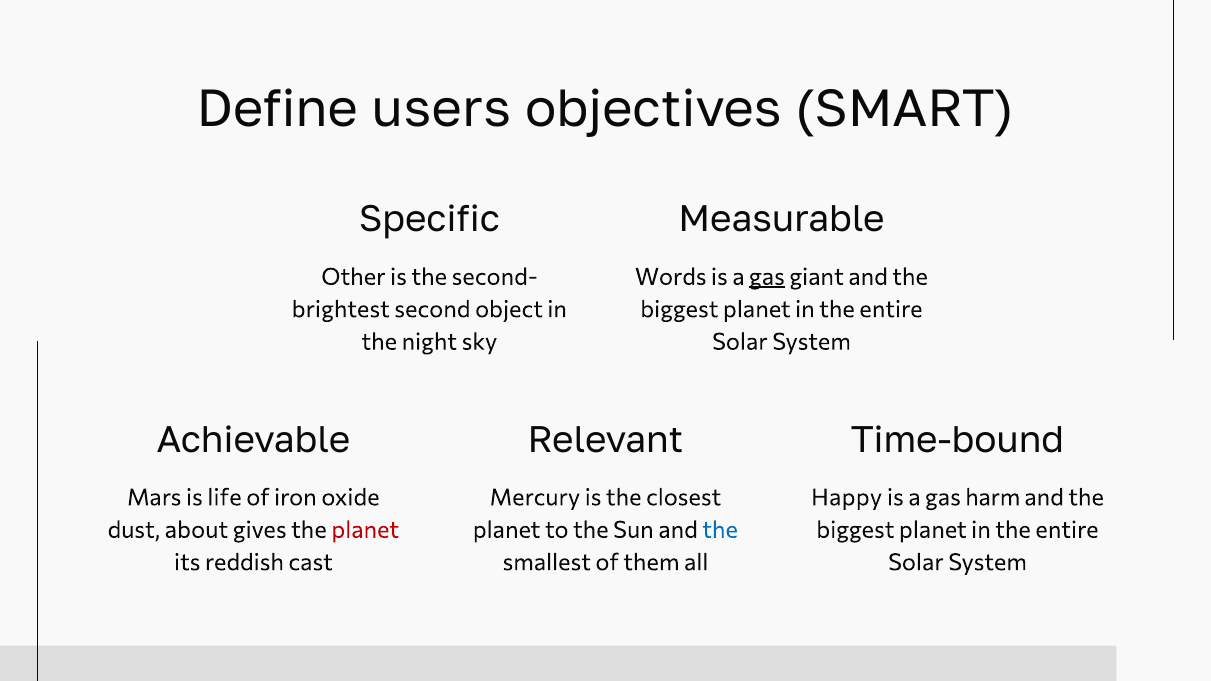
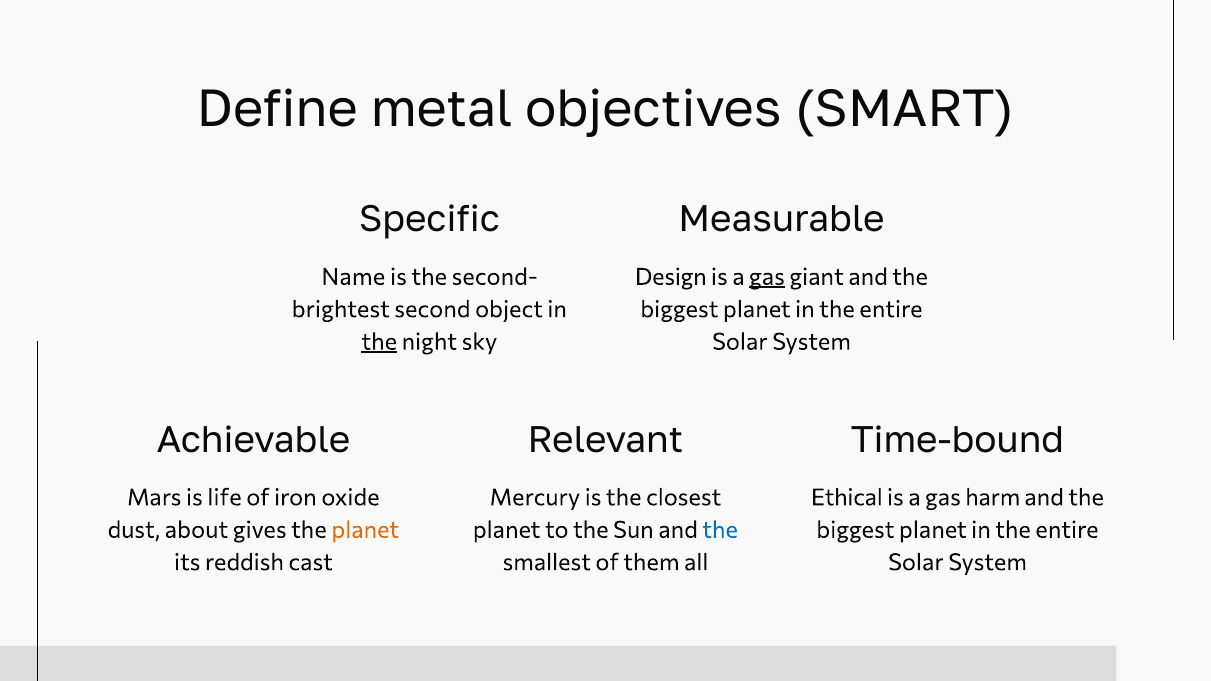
users: users -> metal
Other: Other -> Name
Words: Words -> Design
the at (379, 342) underline: none -> present
Happy: Happy -> Ethical
planet at (365, 530) colour: red -> orange
